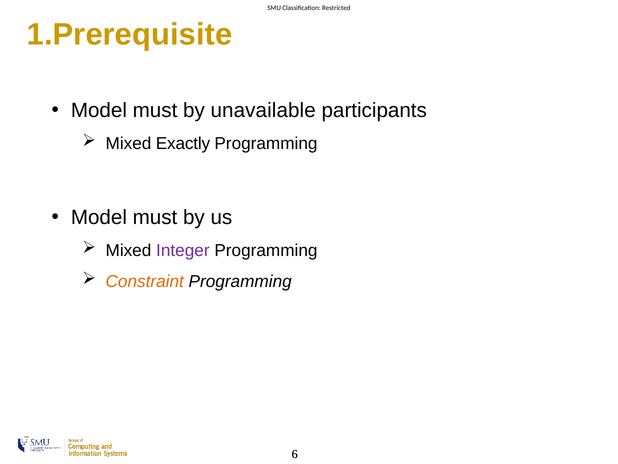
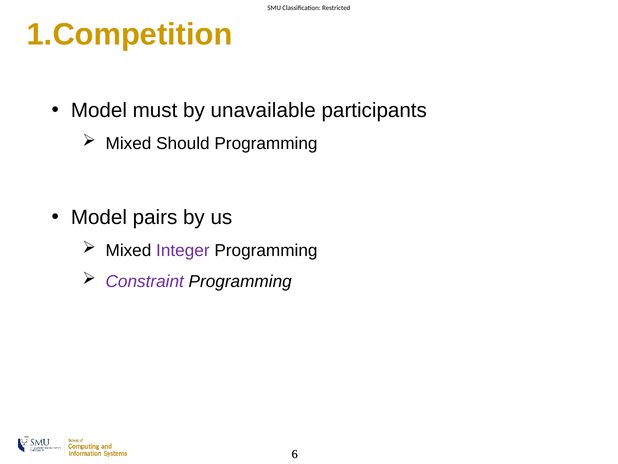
1.Prerequisite: 1.Prerequisite -> 1.Competition
Exactly: Exactly -> Should
must at (155, 217): must -> pairs
Constraint colour: orange -> purple
